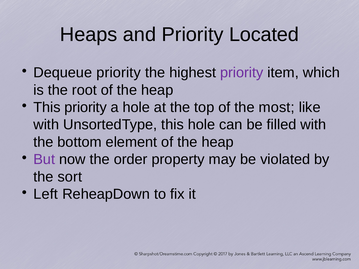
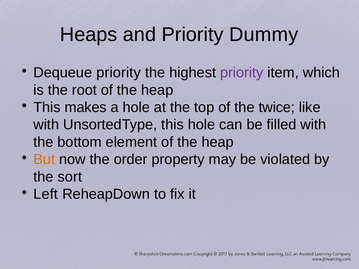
Located: Located -> Dummy
This priority: priority -> makes
most: most -> twice
But colour: purple -> orange
